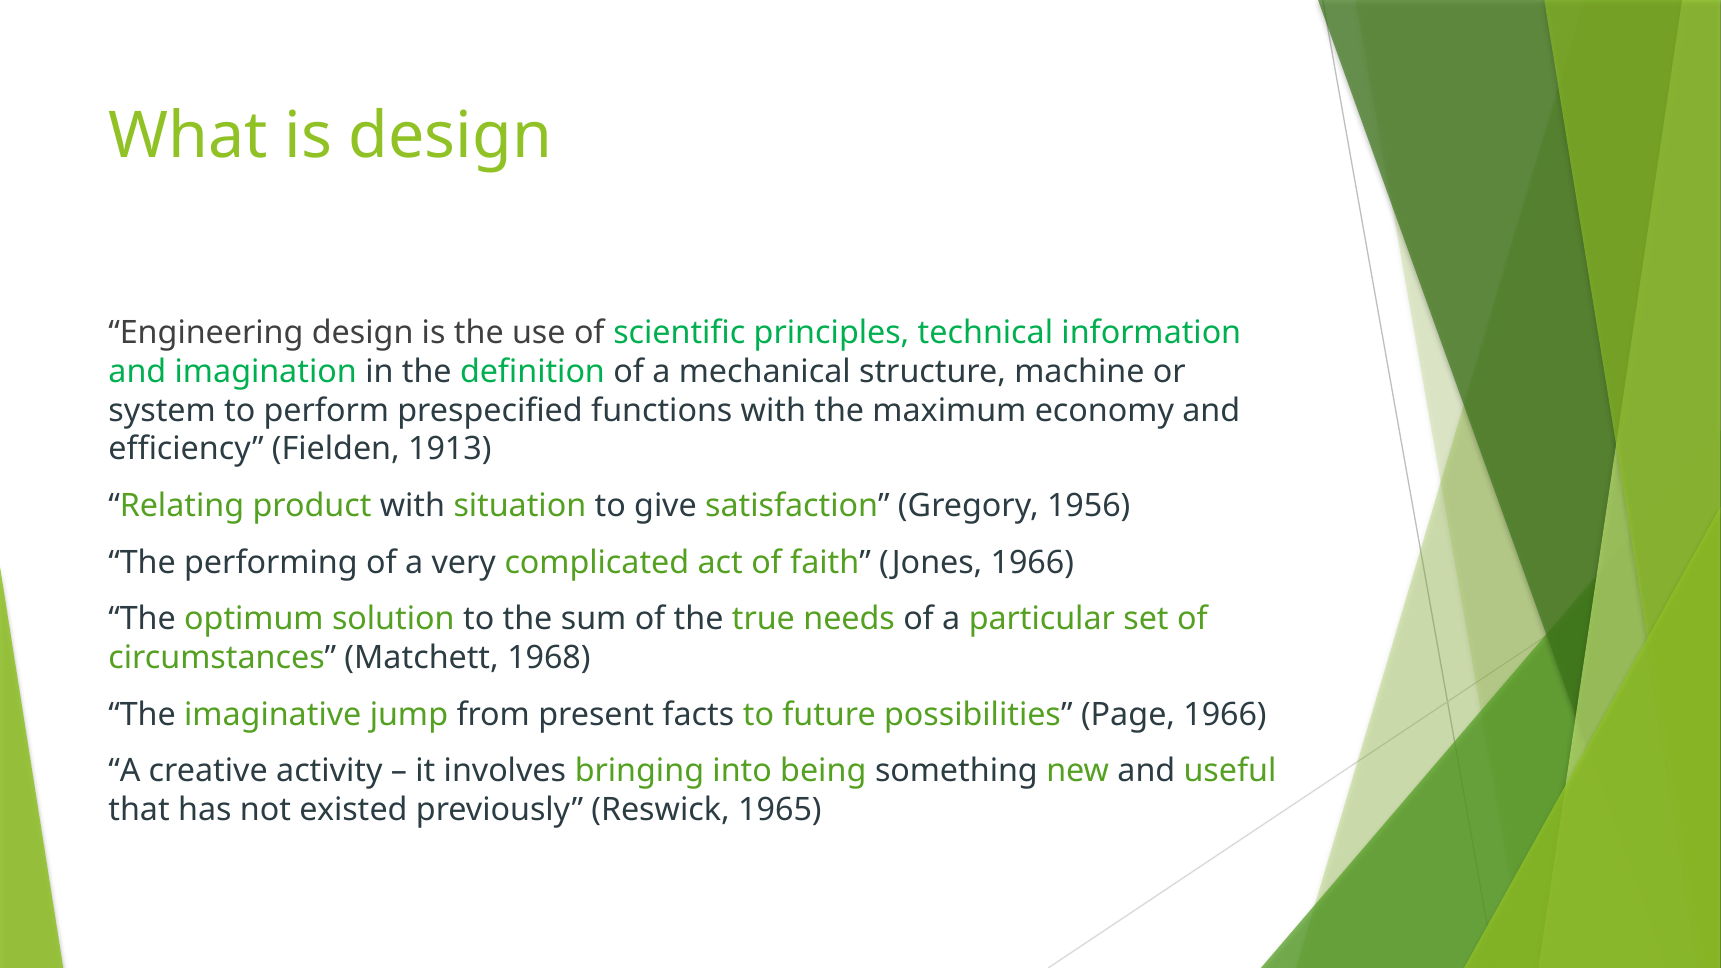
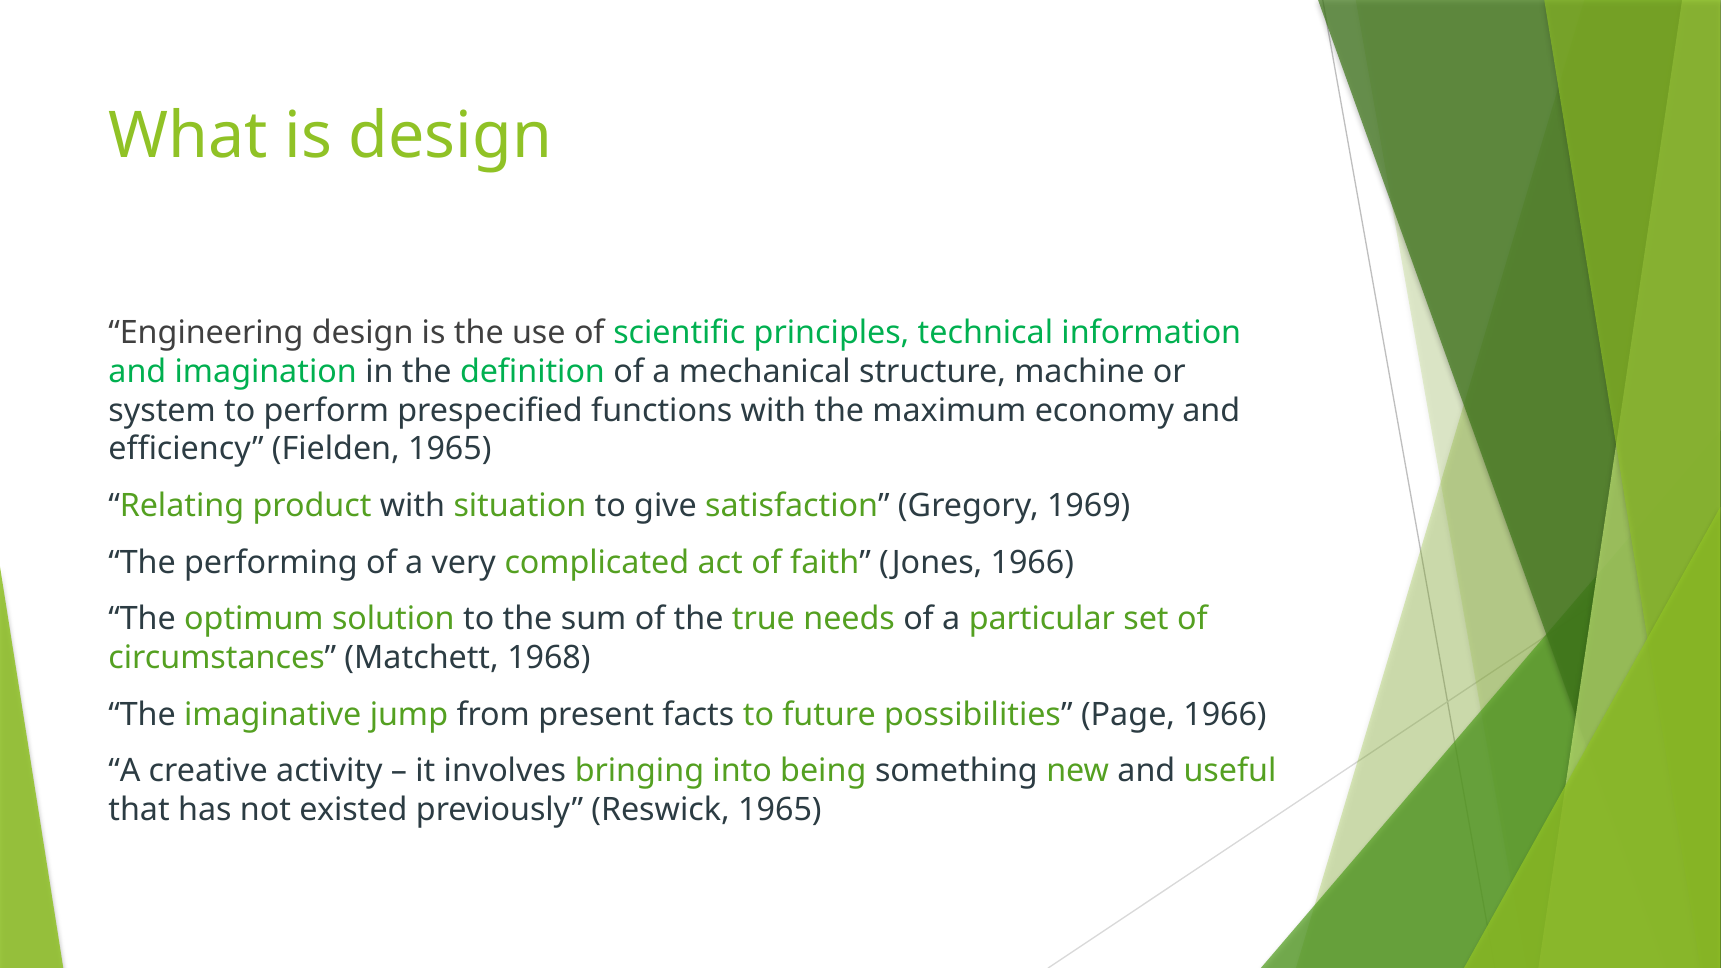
Fielden 1913: 1913 -> 1965
1956: 1956 -> 1969
